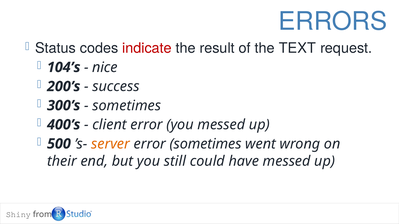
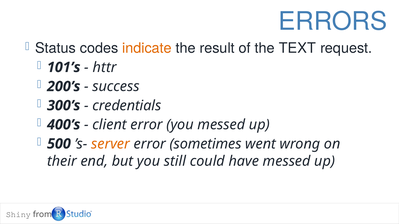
indicate colour: red -> orange
104’s: 104’s -> 101’s
nice: nice -> httr
sometimes at (127, 106): sometimes -> credentials
